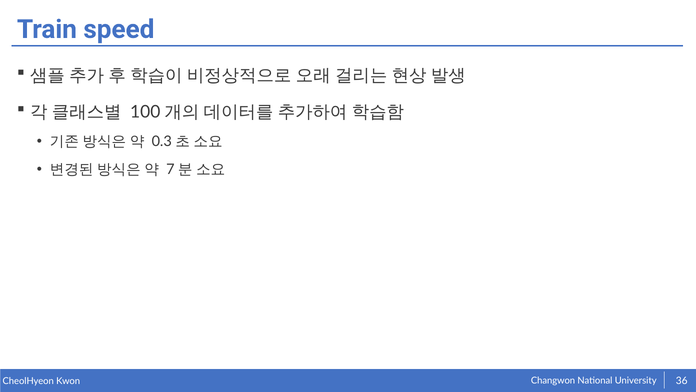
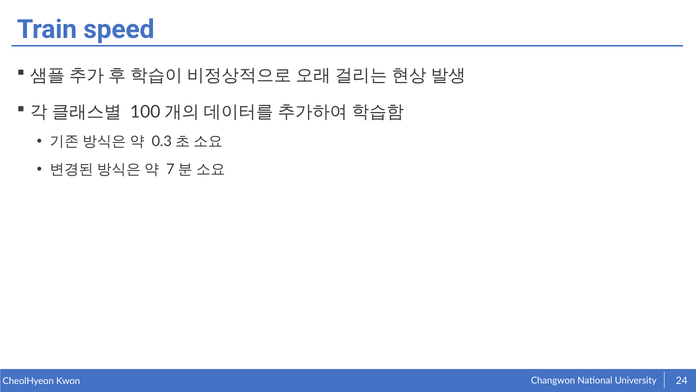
36: 36 -> 24
